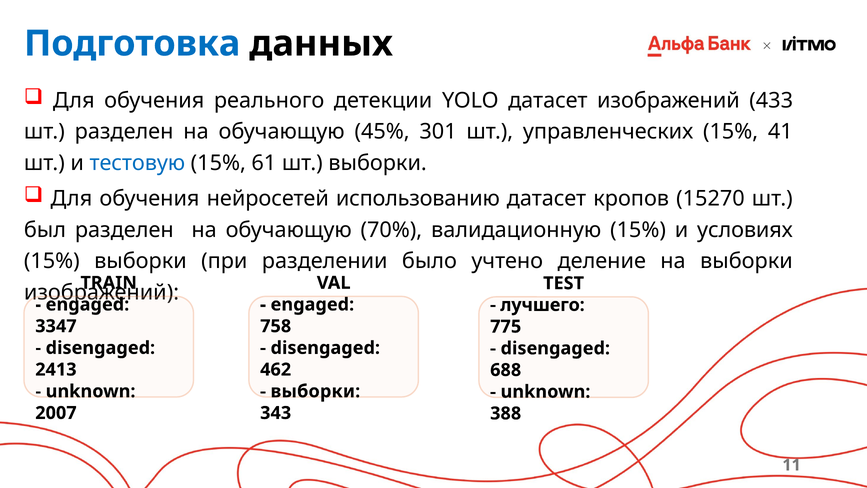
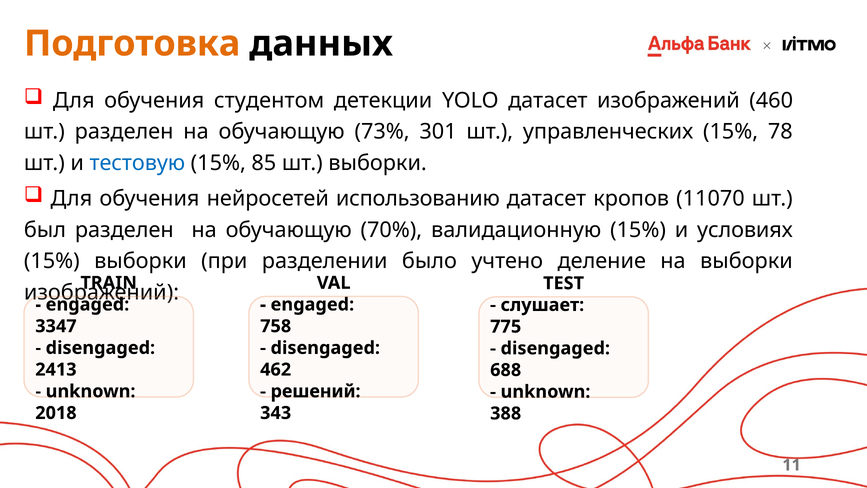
Подготовка colour: blue -> orange
реального: реального -> студентом
433: 433 -> 460
45%: 45% -> 73%
41: 41 -> 78
61: 61 -> 85
15270: 15270 -> 11070
лучшего: лучшего -> слушает
выборки at (315, 391): выборки -> решений
2007: 2007 -> 2018
